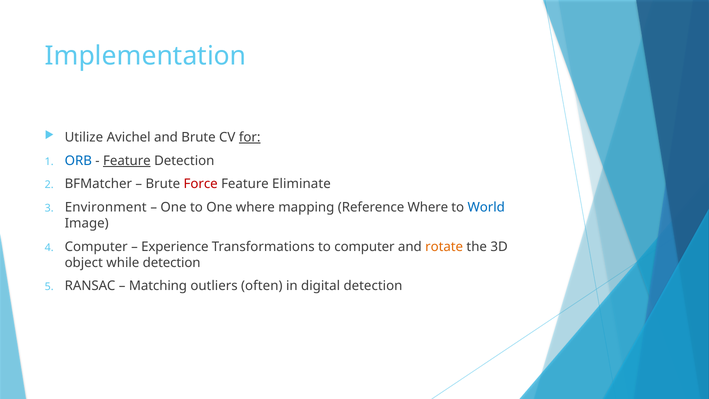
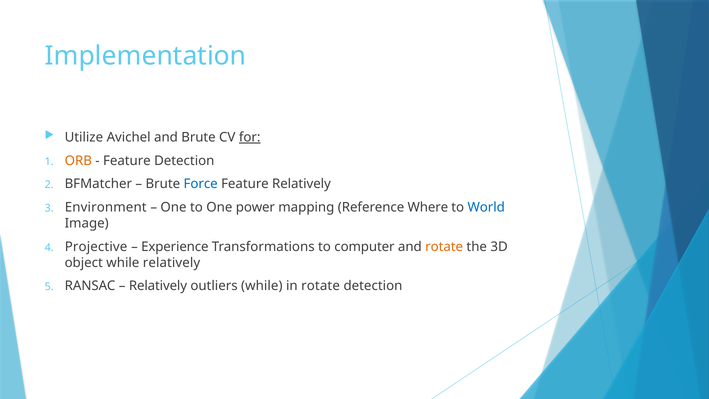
ORB colour: blue -> orange
Feature at (127, 161) underline: present -> none
Force colour: red -> blue
Feature Eliminate: Eliminate -> Relatively
One where: where -> power
Computer at (96, 247): Computer -> Projective
while detection: detection -> relatively
Matching at (158, 286): Matching -> Relatively
outliers often: often -> while
in digital: digital -> rotate
